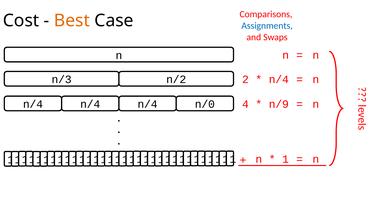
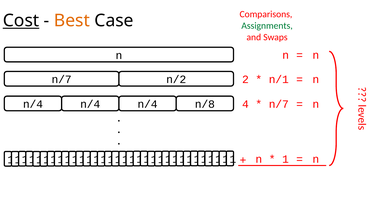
Cost underline: none -> present
Assignments colour: blue -> green
n/4 at (279, 79): n/4 -> n/1
n/3 at (62, 79): n/3 -> n/7
n/9 at (279, 104): n/9 -> n/7
n/0: n/0 -> n/8
